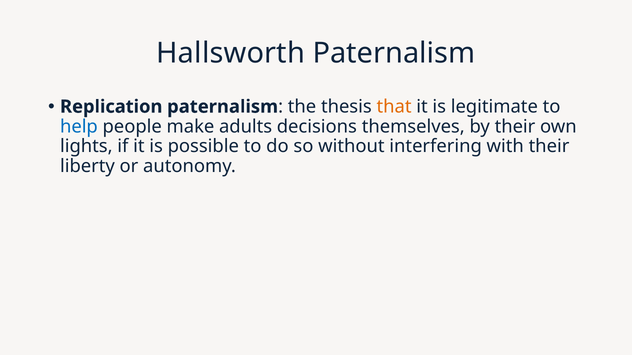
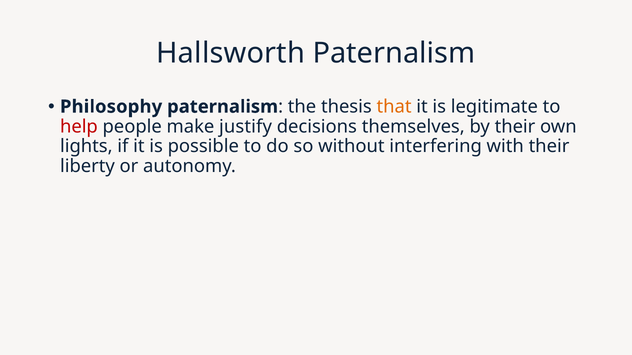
Replication: Replication -> Philosophy
help colour: blue -> red
adults: adults -> justify
